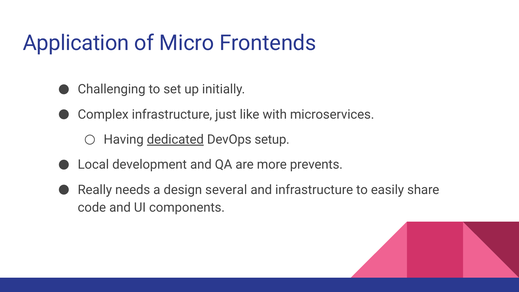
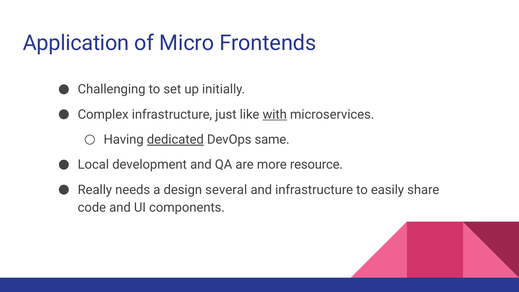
with underline: none -> present
setup: setup -> same
prevents: prevents -> resource
